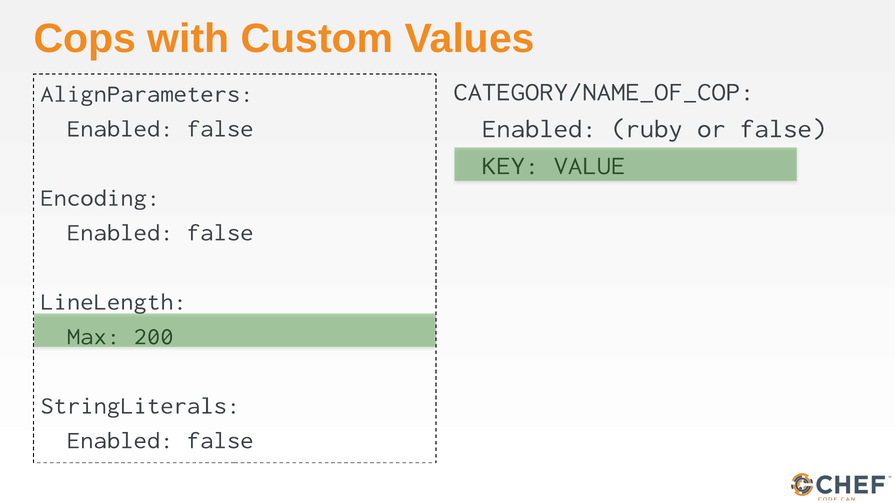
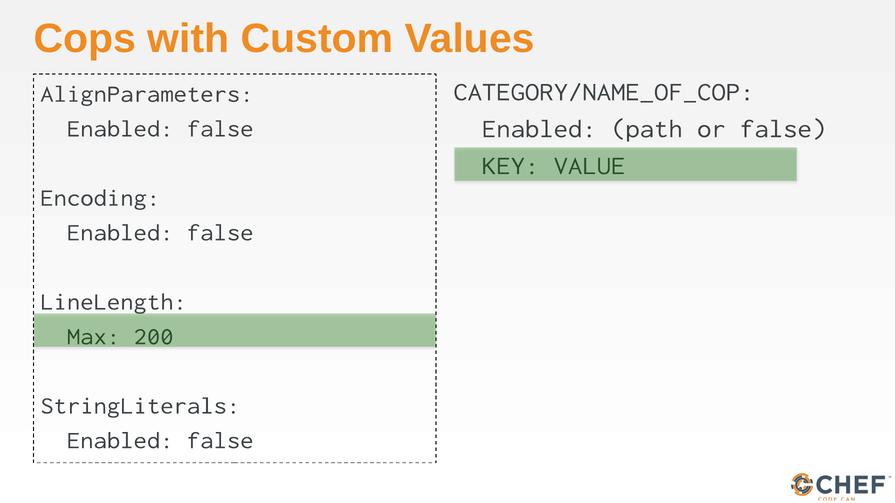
ruby: ruby -> path
